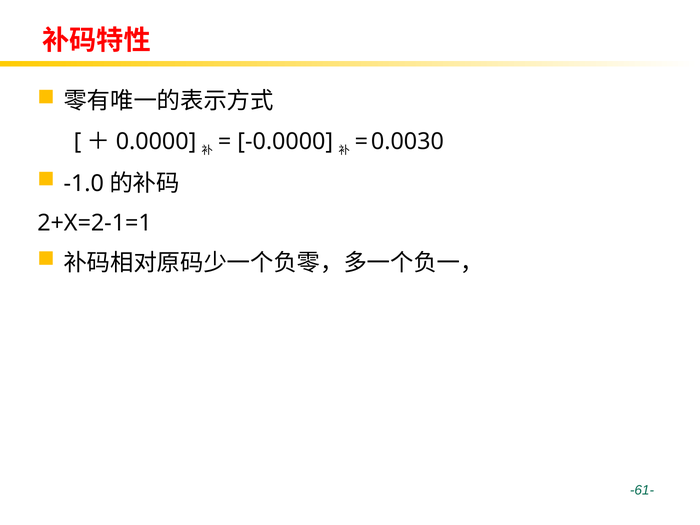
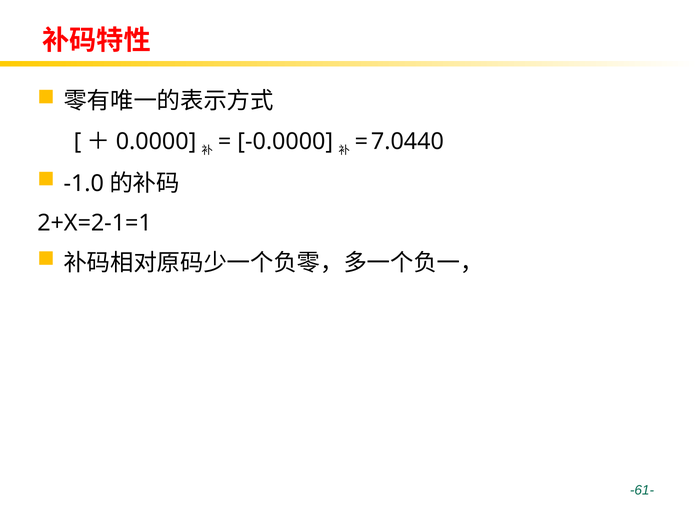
0.0030: 0.0030 -> 7.0440
